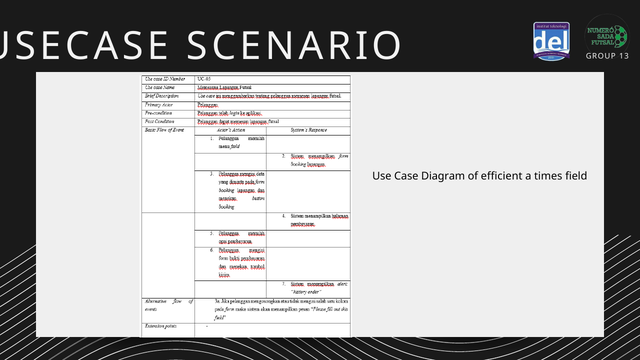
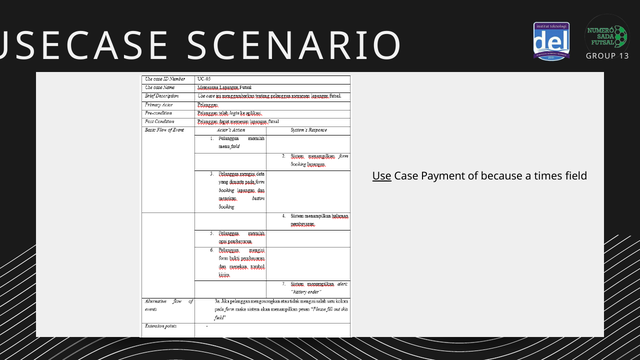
Use underline: none -> present
Diagram: Diagram -> Payment
efficient: efficient -> because
